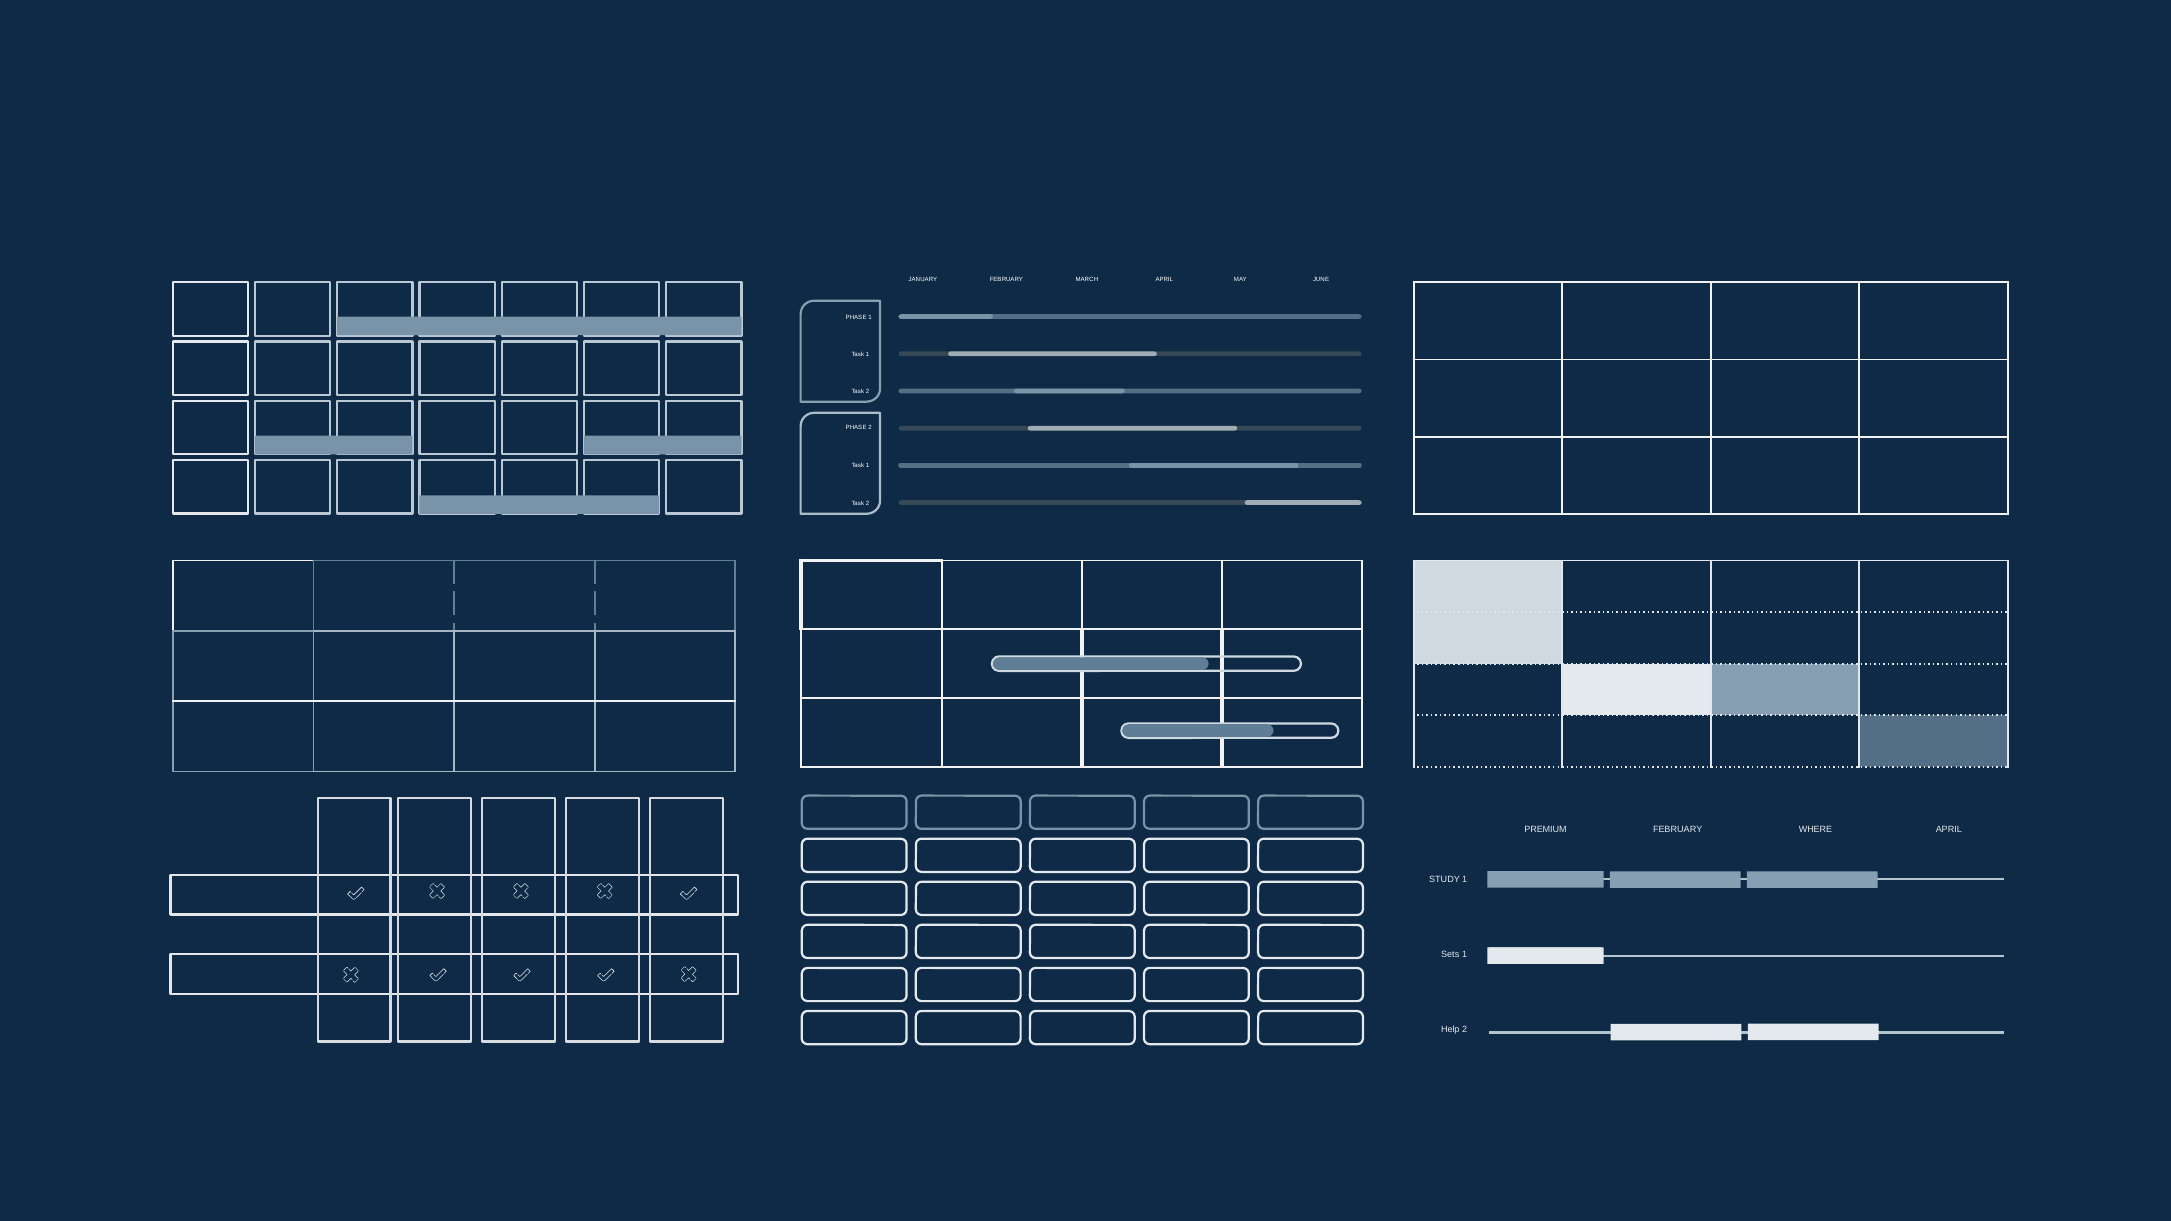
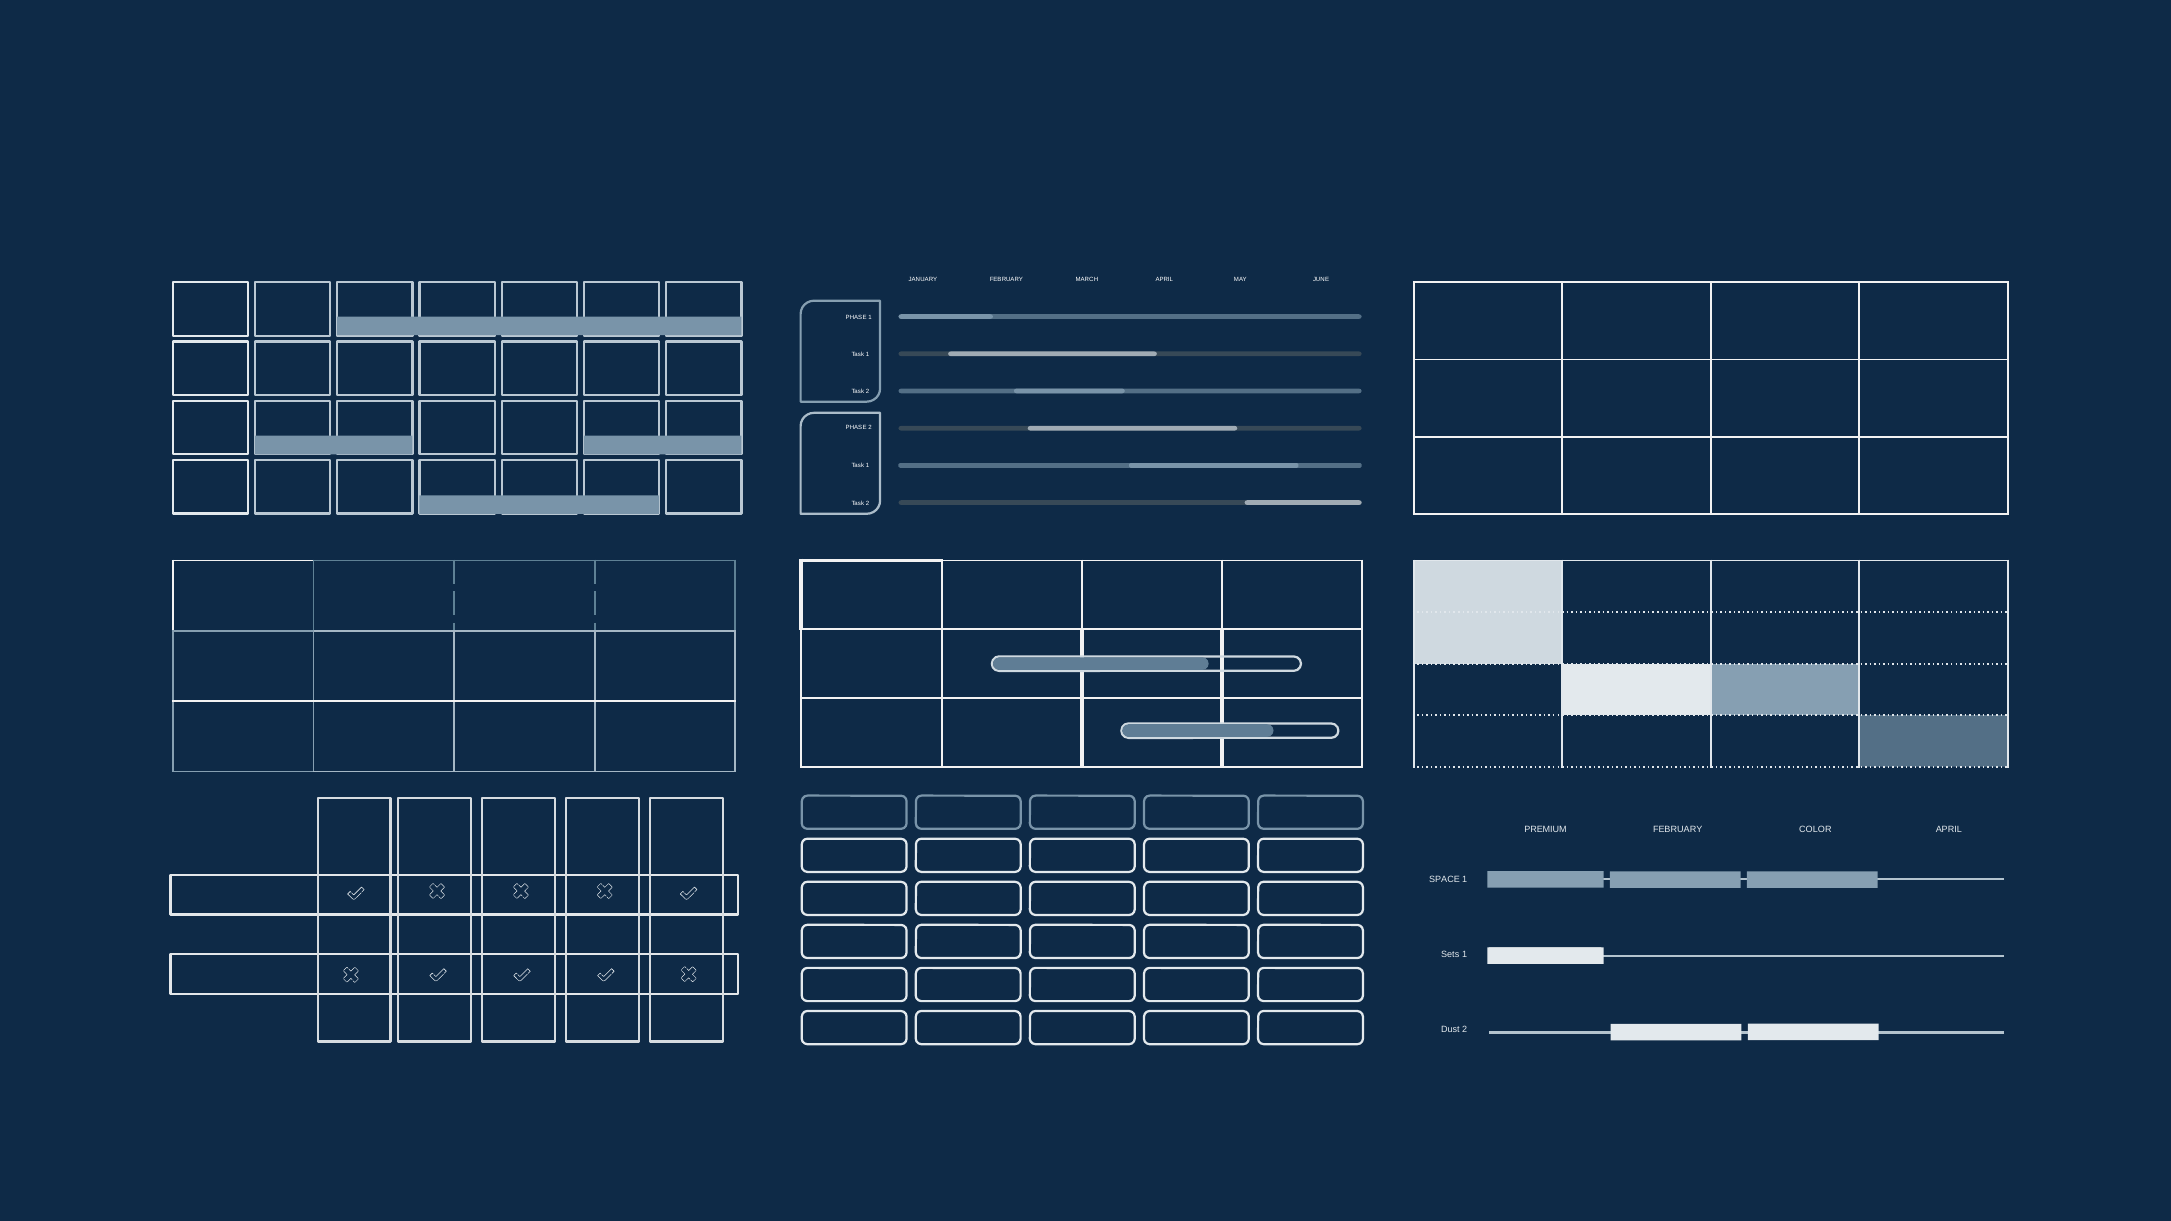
WHERE: WHERE -> COLOR
STUDY: STUDY -> SPACE
Help: Help -> Dust
